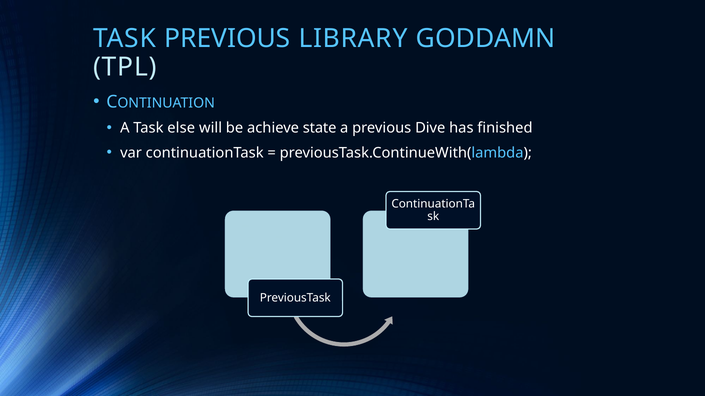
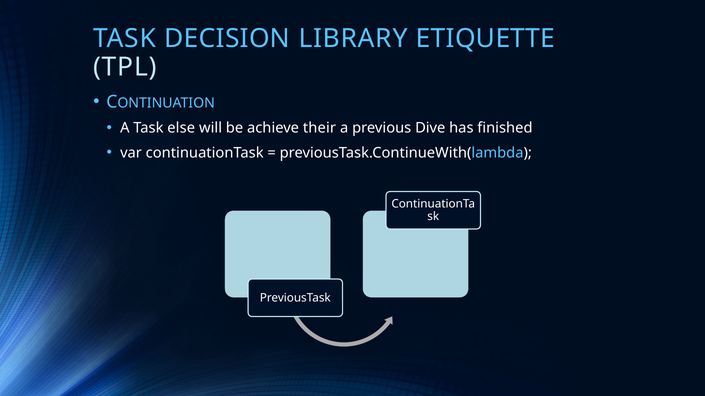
TASK PREVIOUS: PREVIOUS -> DECISION
GODDAMN: GODDAMN -> ETIQUETTE
state: state -> their
